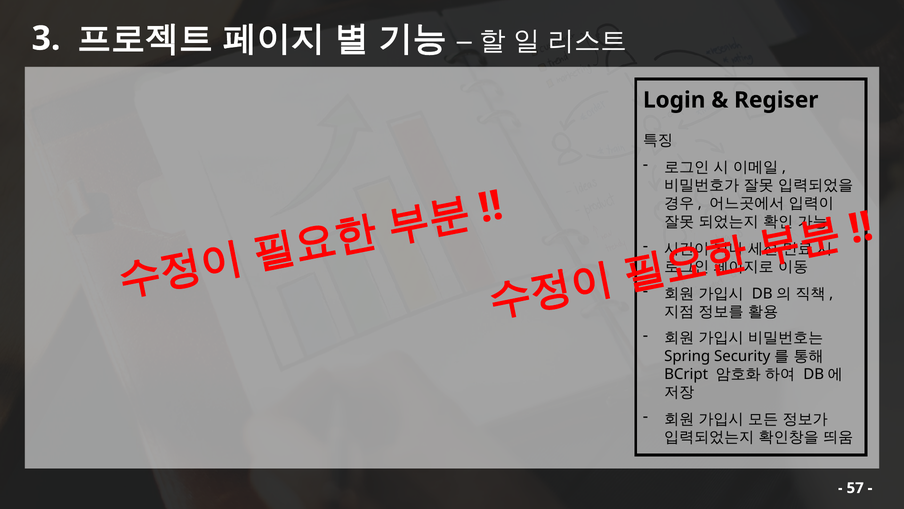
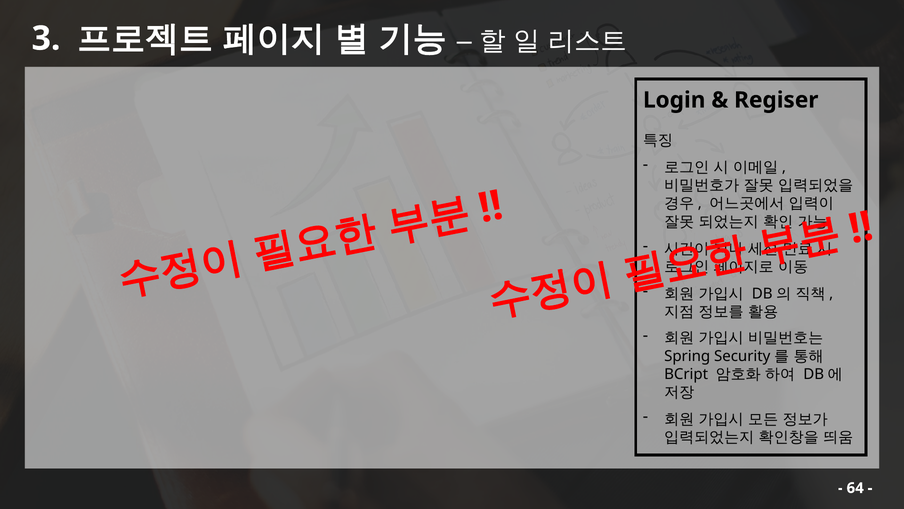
57: 57 -> 64
